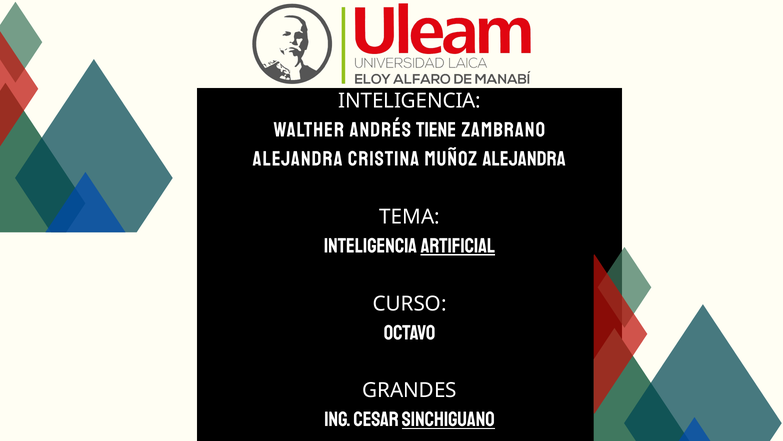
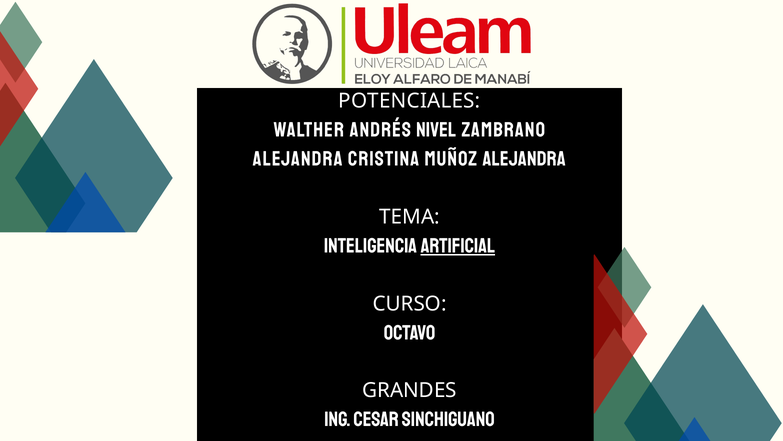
INTELIGENCIA at (410, 101): INTELIGENCIA -> POTENCIALES
Tiene: Tiene -> Nivel
SINCHIGUANO underline: present -> none
